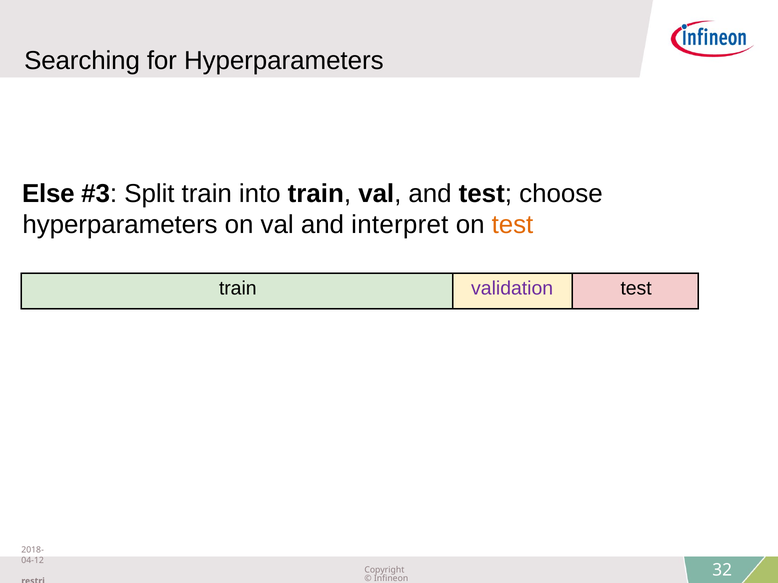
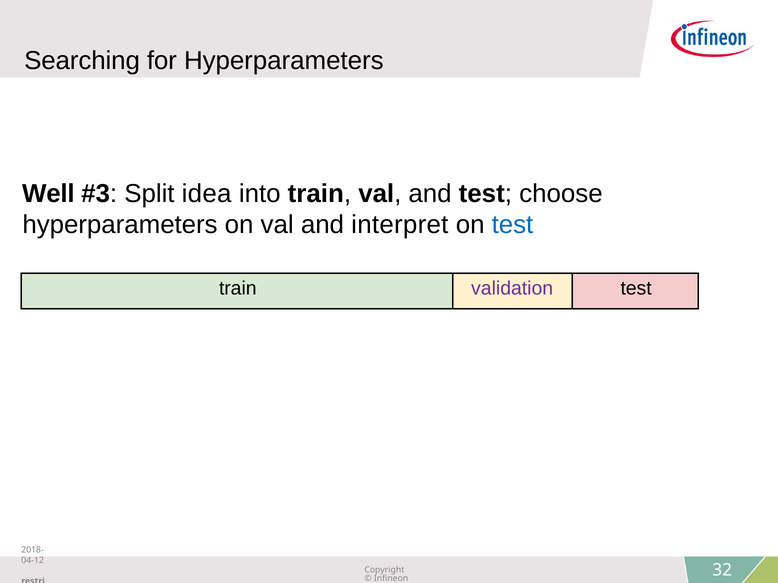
Else: Else -> Well
Split train: train -> idea
test at (512, 225) colour: orange -> blue
